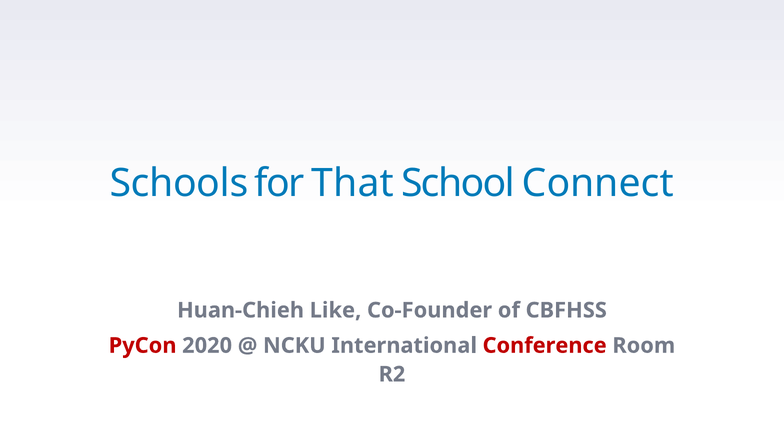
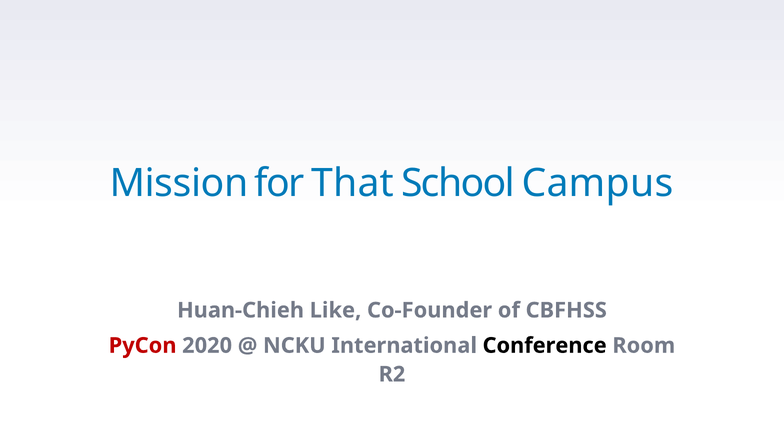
Schools: Schools -> Mission
Connect: Connect -> Campus
Conference colour: red -> black
